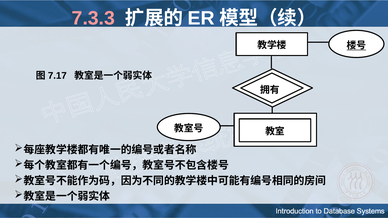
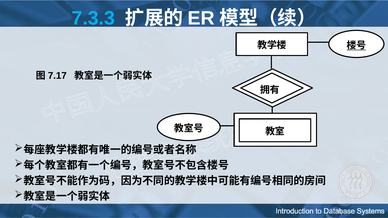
7.3.3 colour: pink -> light blue
